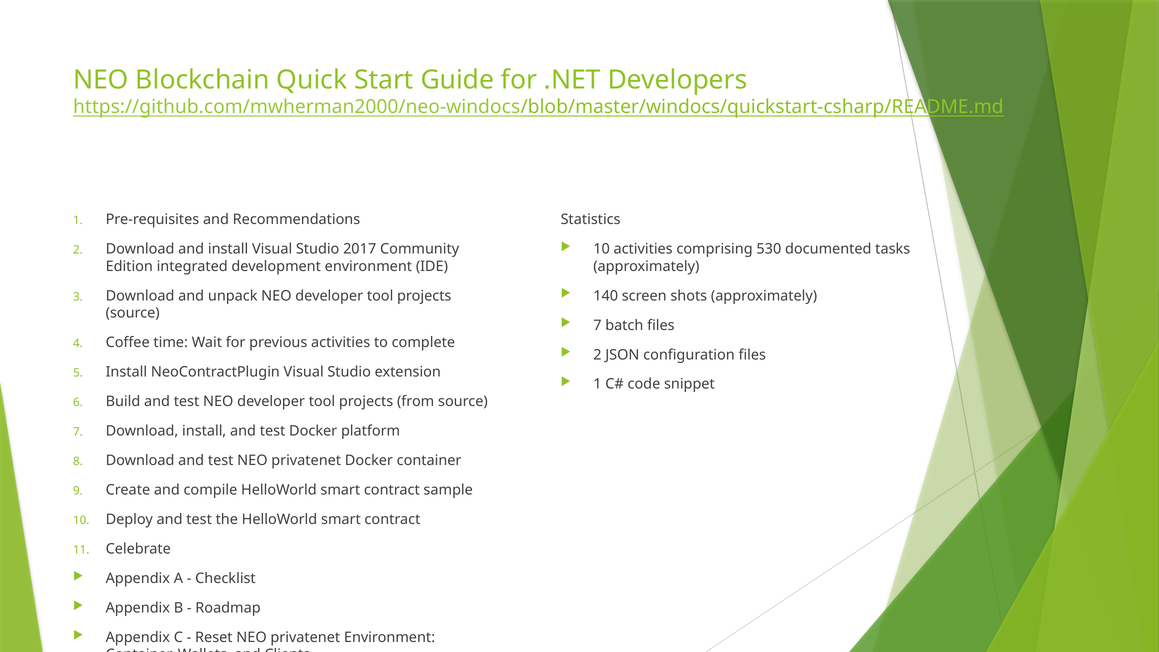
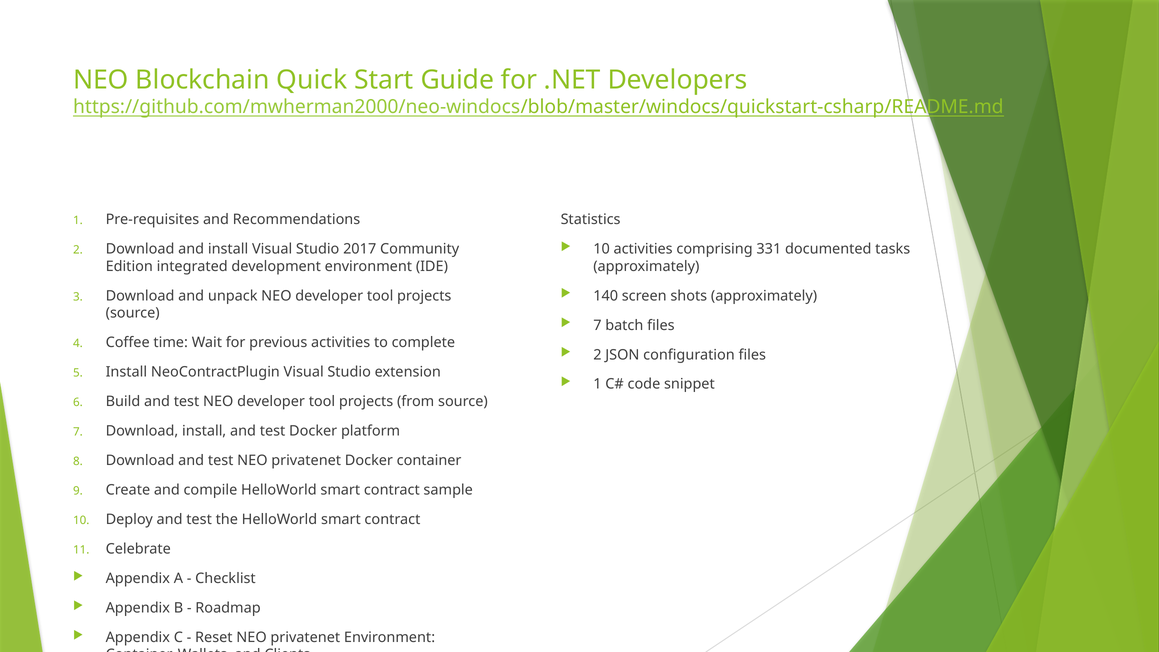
530: 530 -> 331
